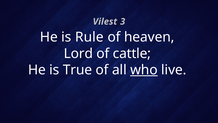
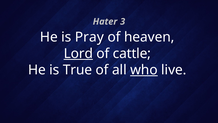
Vilest: Vilest -> Hater
Rule: Rule -> Pray
Lord underline: none -> present
